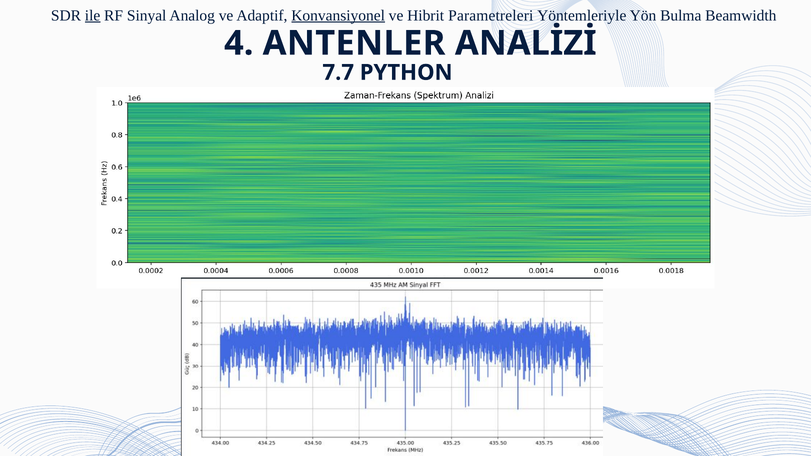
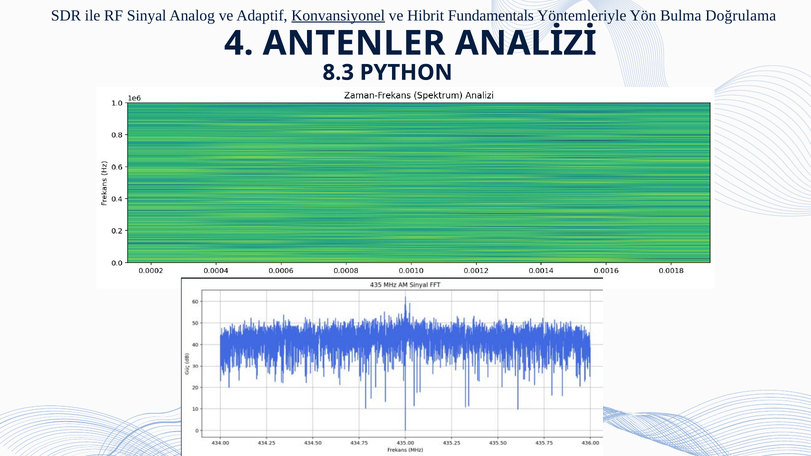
ile underline: present -> none
Parametreleri: Parametreleri -> Fundamentals
Beamwidth: Beamwidth -> Doğrulama
7.7: 7.7 -> 8.3
